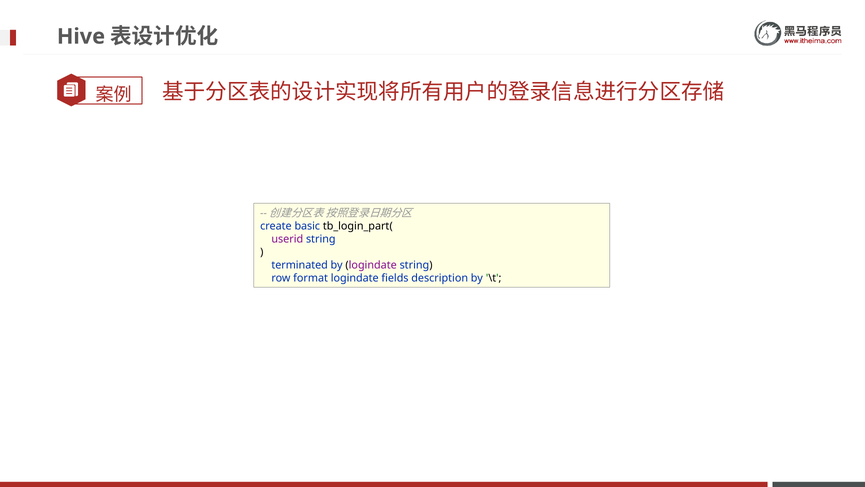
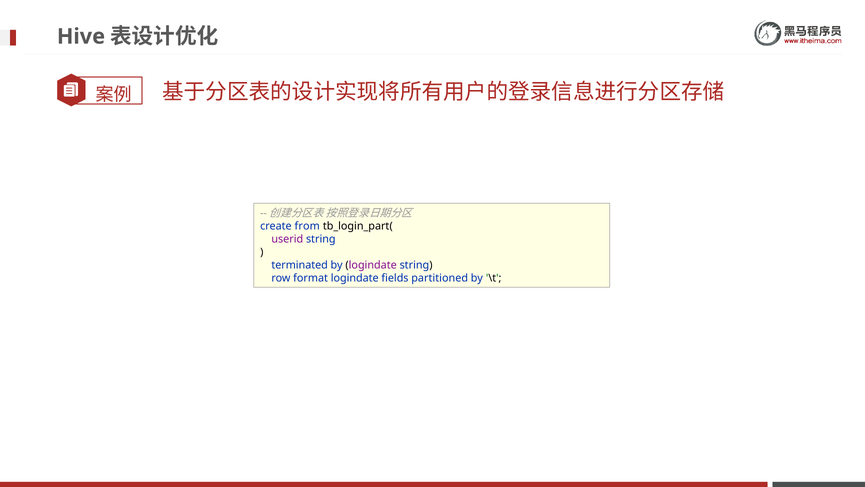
basic: basic -> from
description: description -> partitioned
